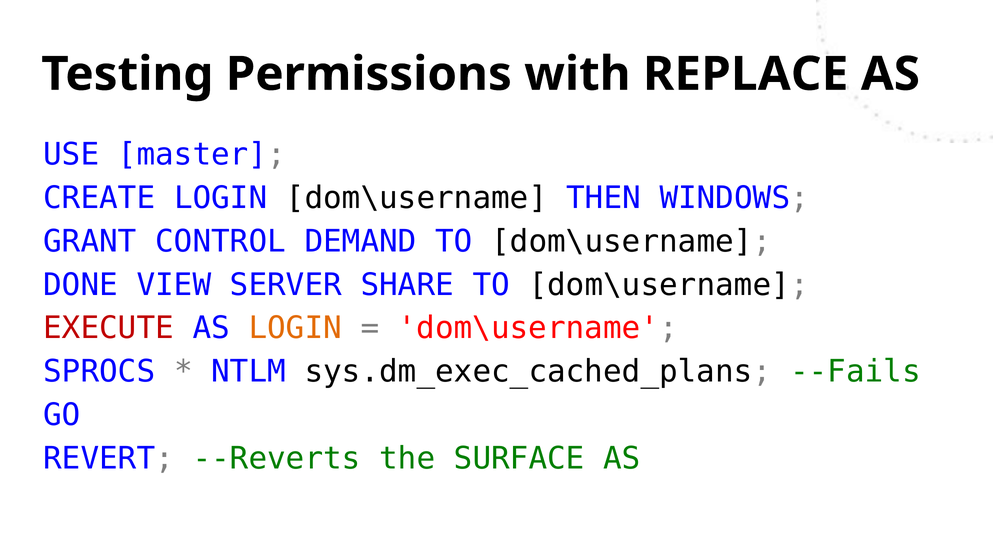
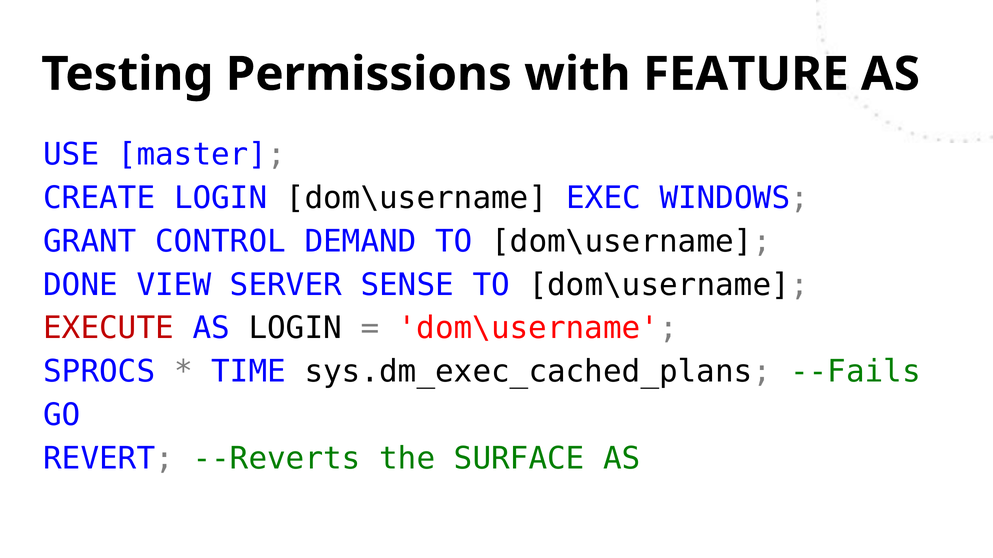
REPLACE: REPLACE -> FEATURE
THEN: THEN -> EXEC
SHARE: SHARE -> SENSE
LOGIN at (295, 329) colour: orange -> black
NTLM: NTLM -> TIME
